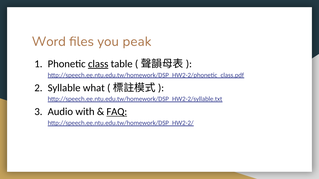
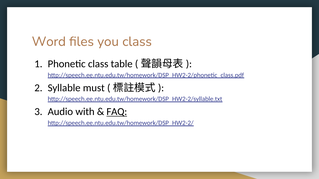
you peak: peak -> class
class at (98, 64) underline: present -> none
what: what -> must
